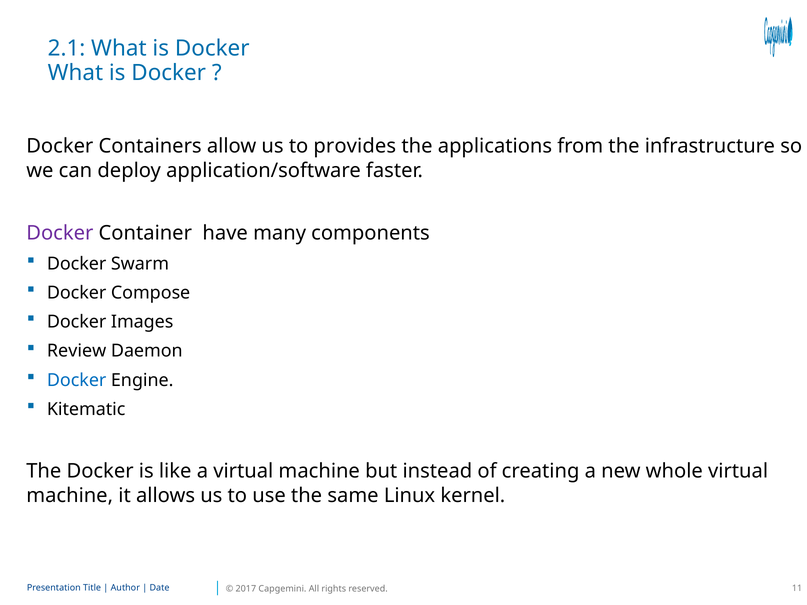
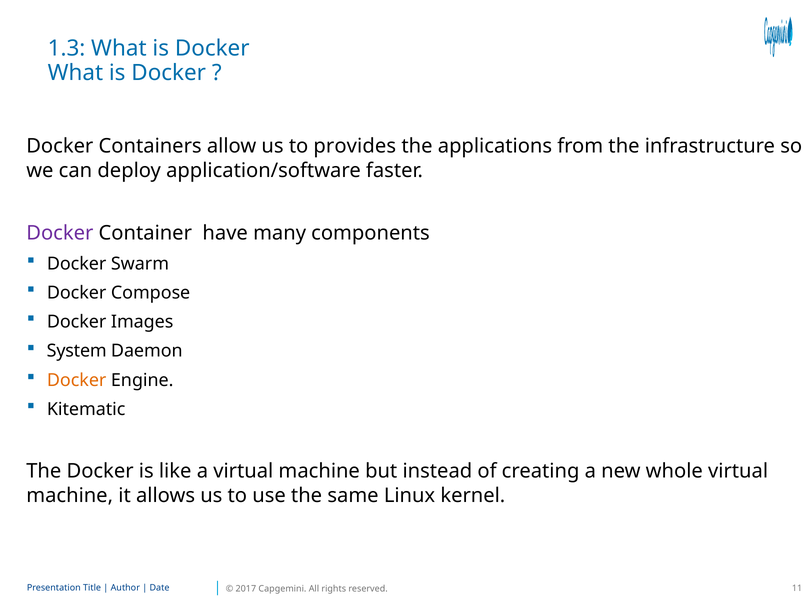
2.1: 2.1 -> 1.3
Review: Review -> System
Docker at (77, 380) colour: blue -> orange
